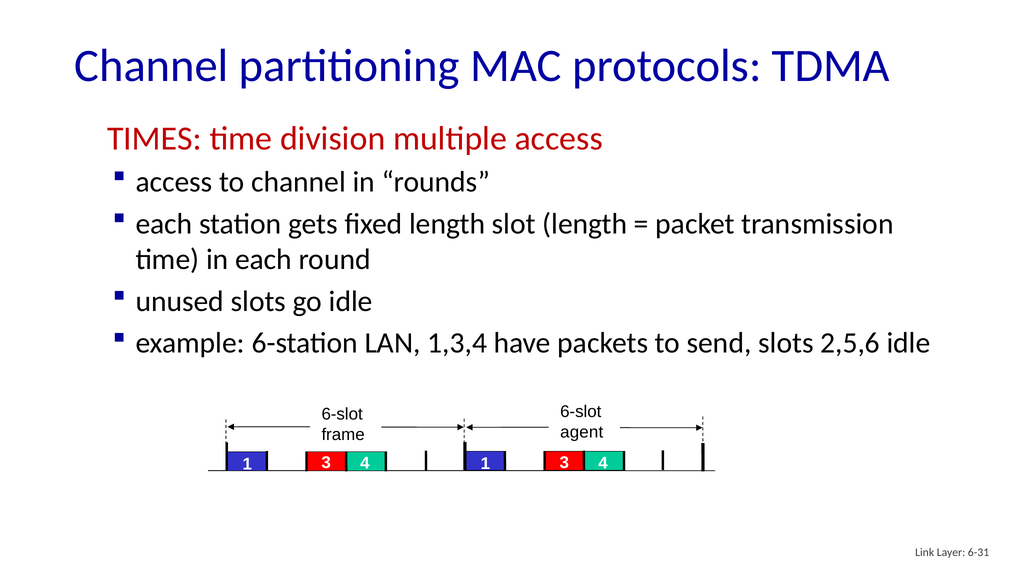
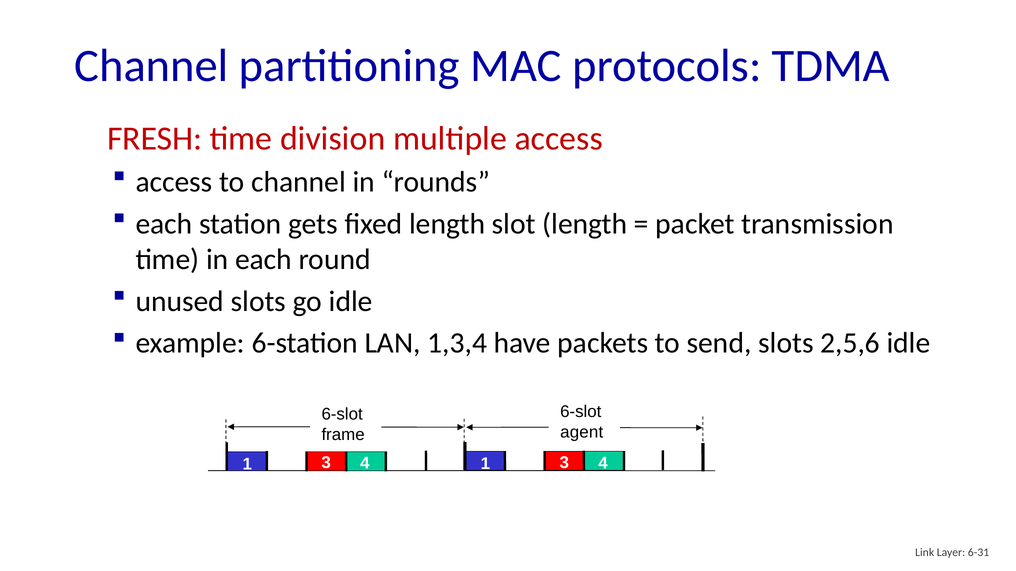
TIMES: TIMES -> FRESH
